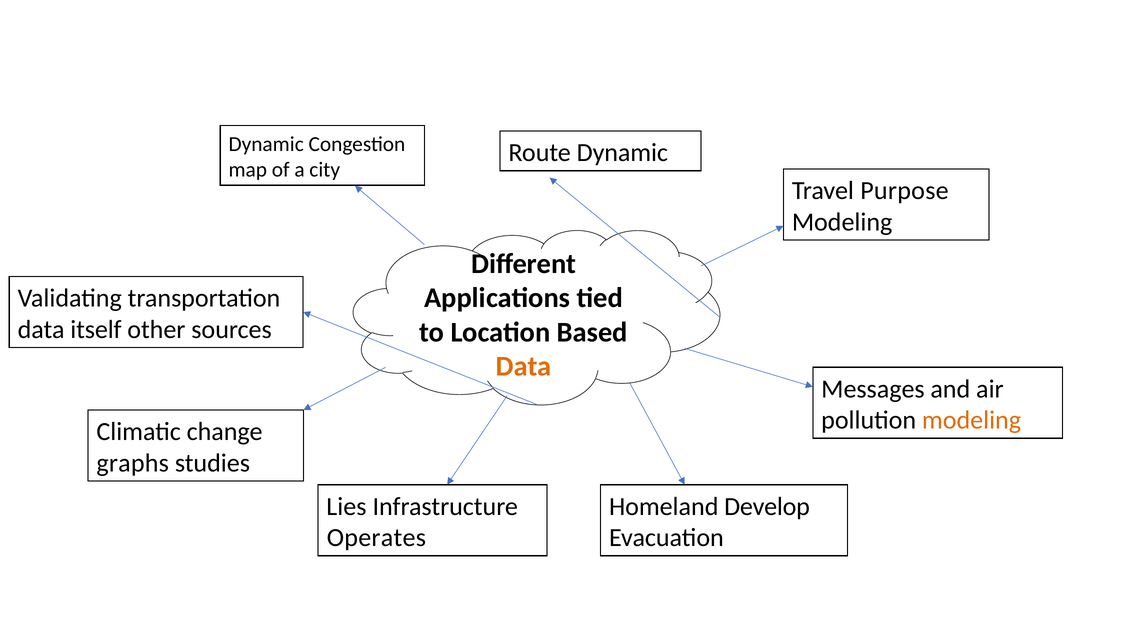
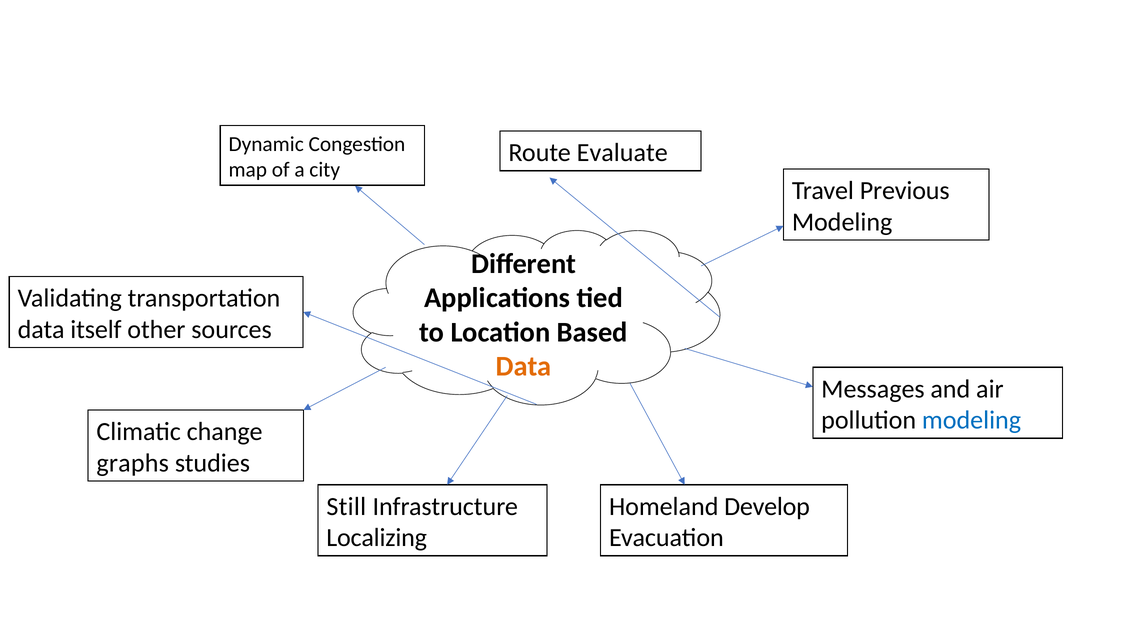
Route Dynamic: Dynamic -> Evaluate
Purpose: Purpose -> Previous
modeling at (972, 420) colour: orange -> blue
Lies: Lies -> Still
Operates: Operates -> Localizing
